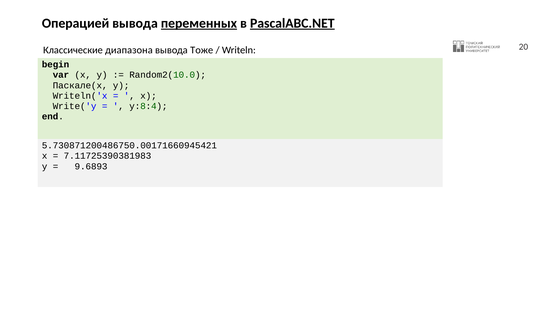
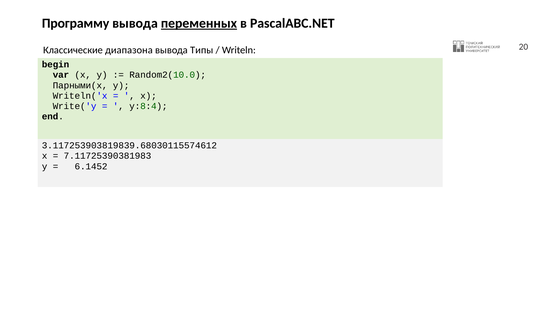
Операцией: Операцией -> Программу
PascalABC.NET underline: present -> none
Тоже: Тоже -> Типы
Паскале(x: Паскале(x -> Парными(x
5.730871200486750.00171660945421: 5.730871200486750.00171660945421 -> 3.117253903819839.68030115574612
9.6893: 9.6893 -> 6.1452
